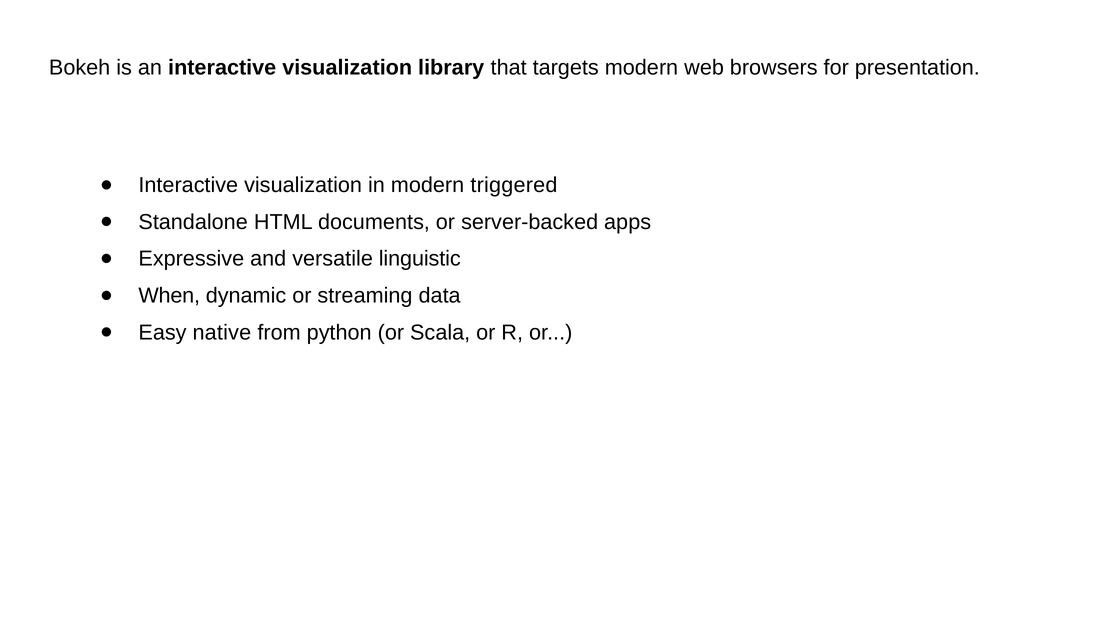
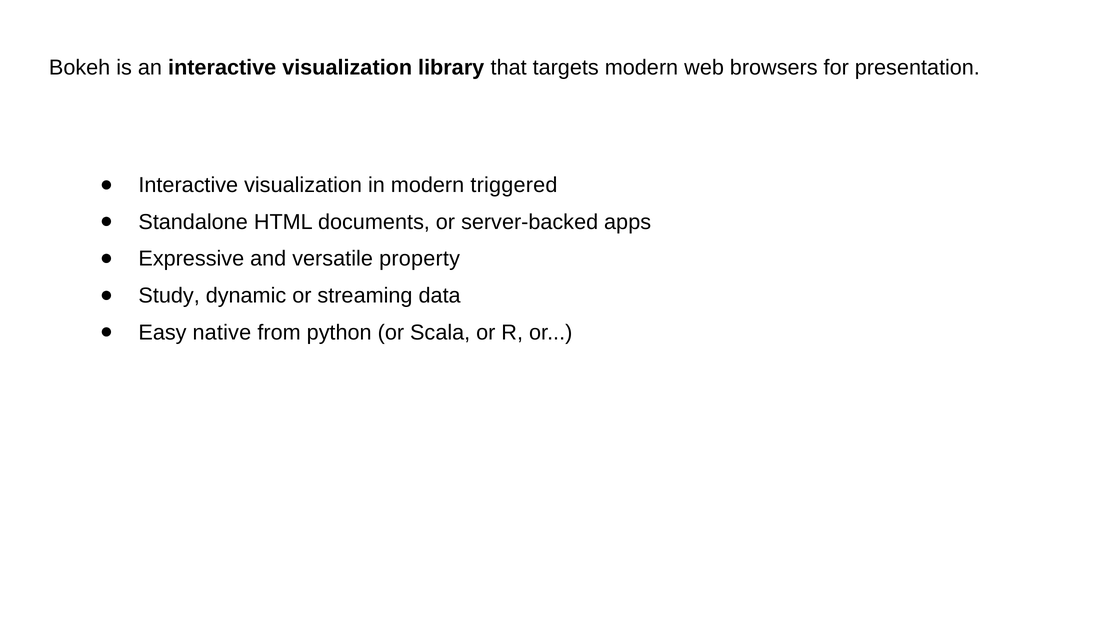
linguistic: linguistic -> property
When: When -> Study
